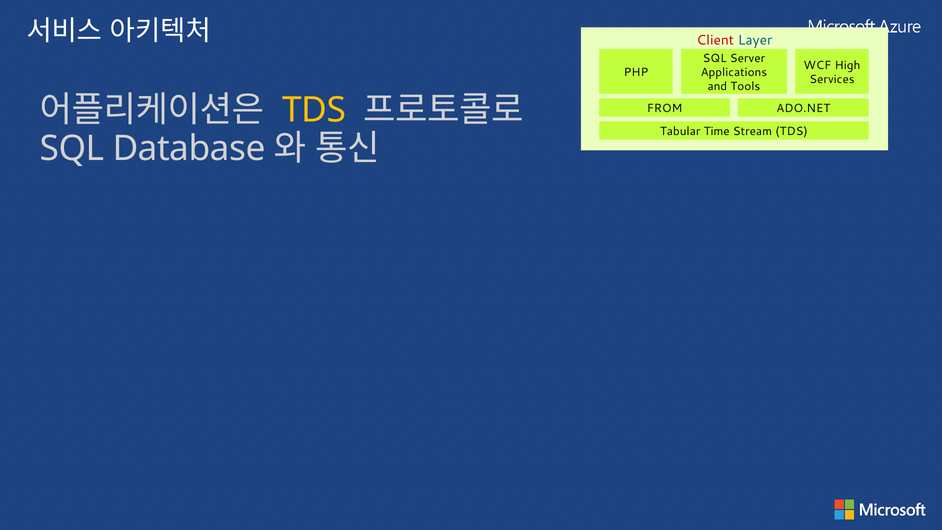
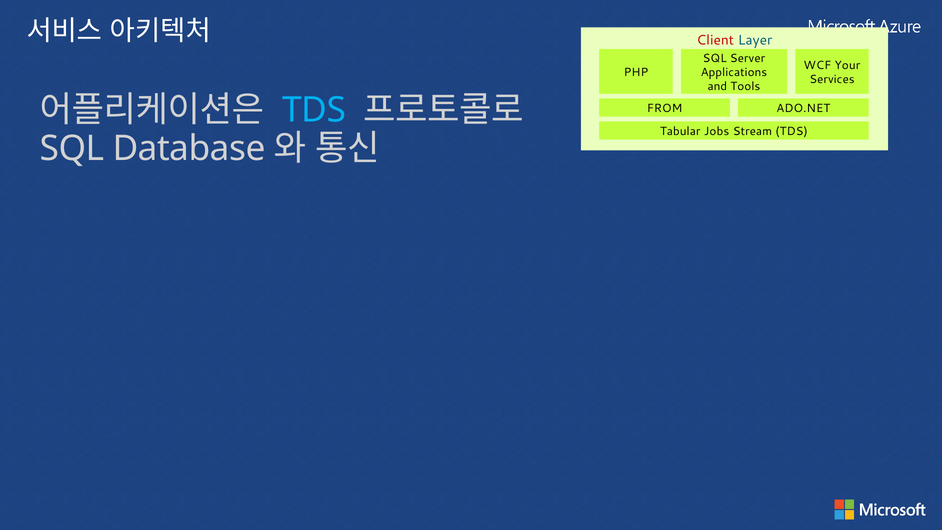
High: High -> Your
TDS at (314, 110) colour: yellow -> light blue
Time: Time -> Jobs
